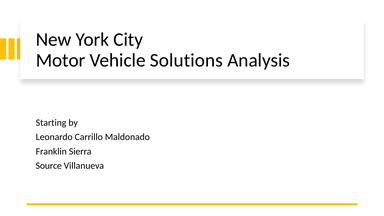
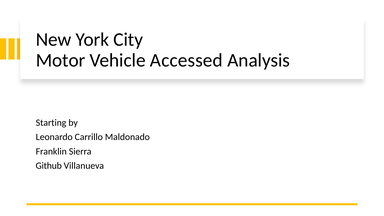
Solutions: Solutions -> Accessed
Source: Source -> Github
